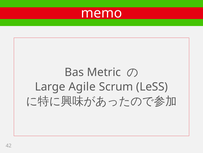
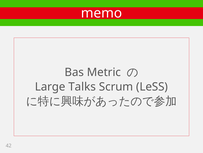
Agile: Agile -> Talks
